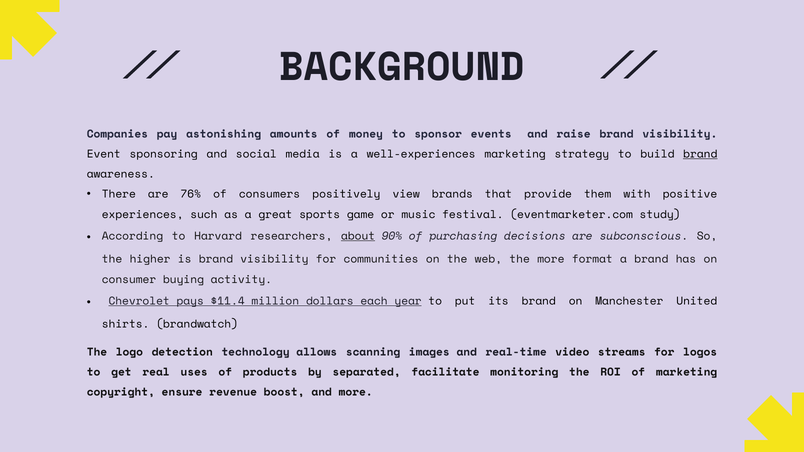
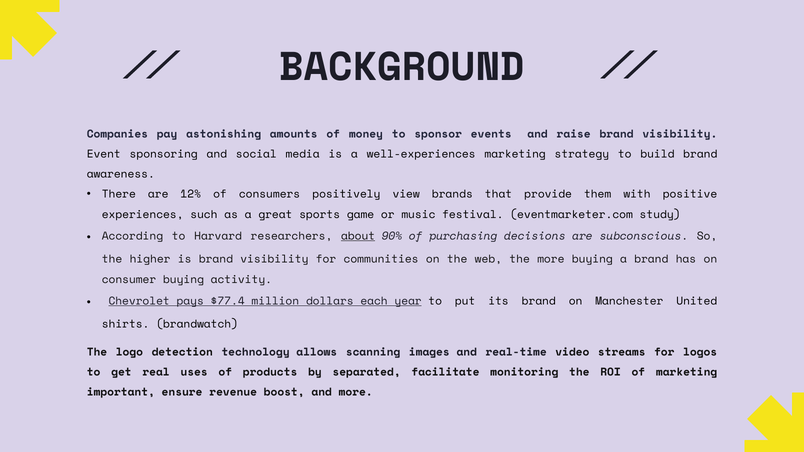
brand at (700, 154) underline: present -> none
76%: 76% -> 12%
more format: format -> buying
$11.4: $11.4 -> $77.4
copyright: copyright -> important
